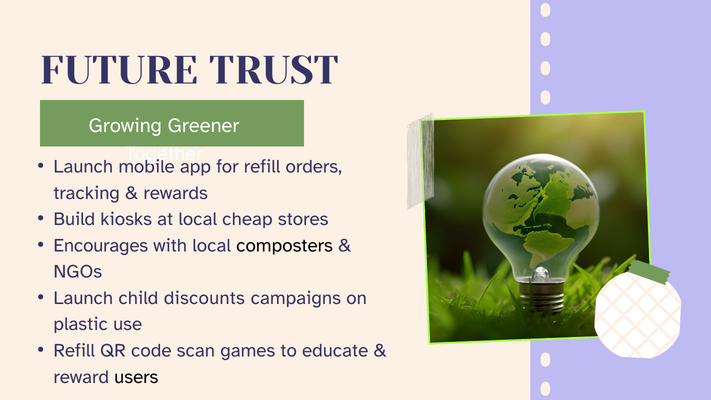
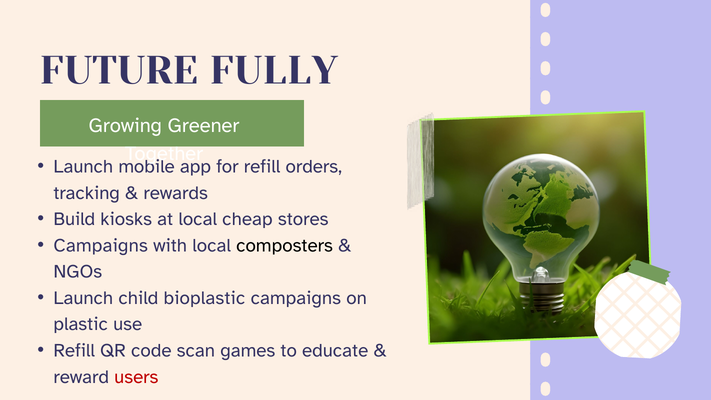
TRUST: TRUST -> FULLY
Encourages at (101, 245): Encourages -> Campaigns
discounts: discounts -> bioplastic
users colour: black -> red
